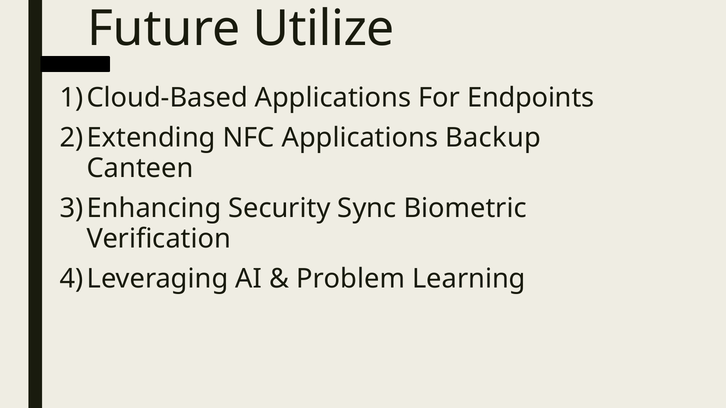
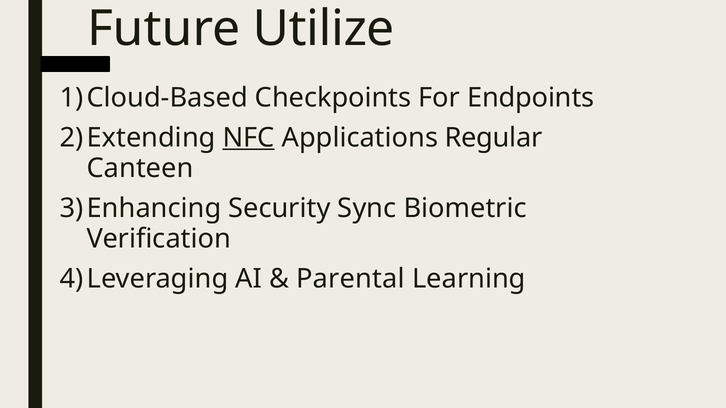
Applications at (333, 98): Applications -> Checkpoints
NFC underline: none -> present
Backup: Backup -> Regular
Problem: Problem -> Parental
